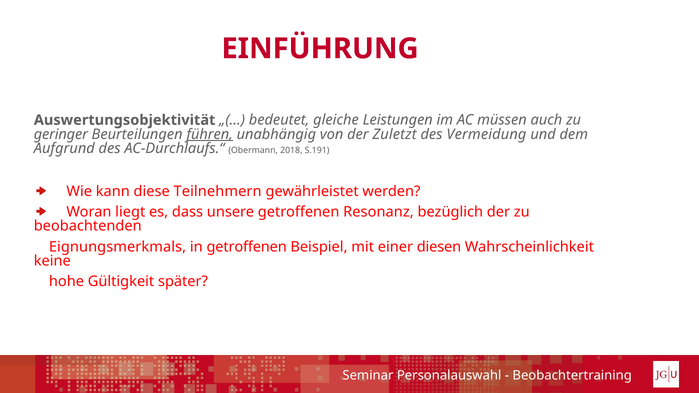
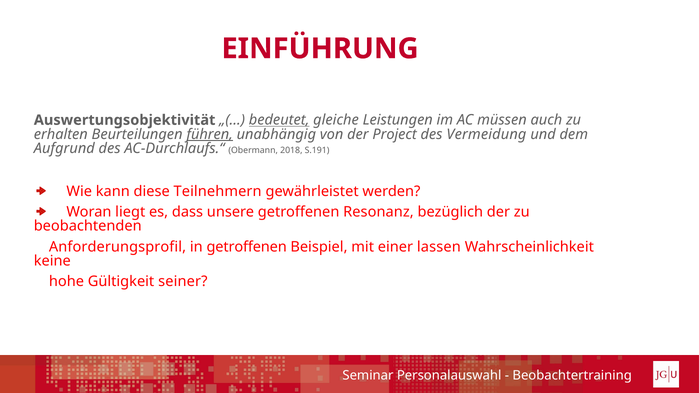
bedeutet underline: none -> present
geringer: geringer -> erhalten
Zuletzt: Zuletzt -> Project
Eignungsmerkmals: Eignungsmerkmals -> Anforderungsprofil
diesen: diesen -> lassen
später: später -> seiner
